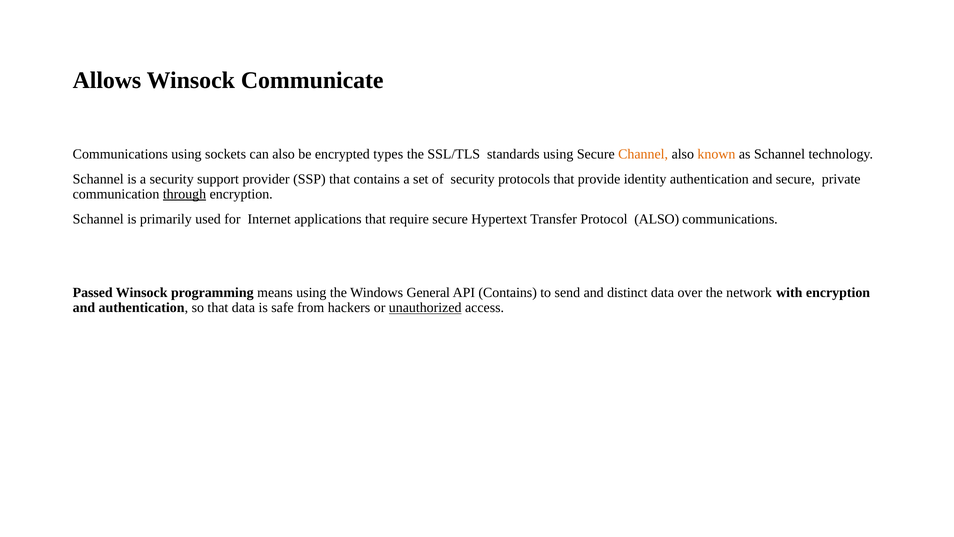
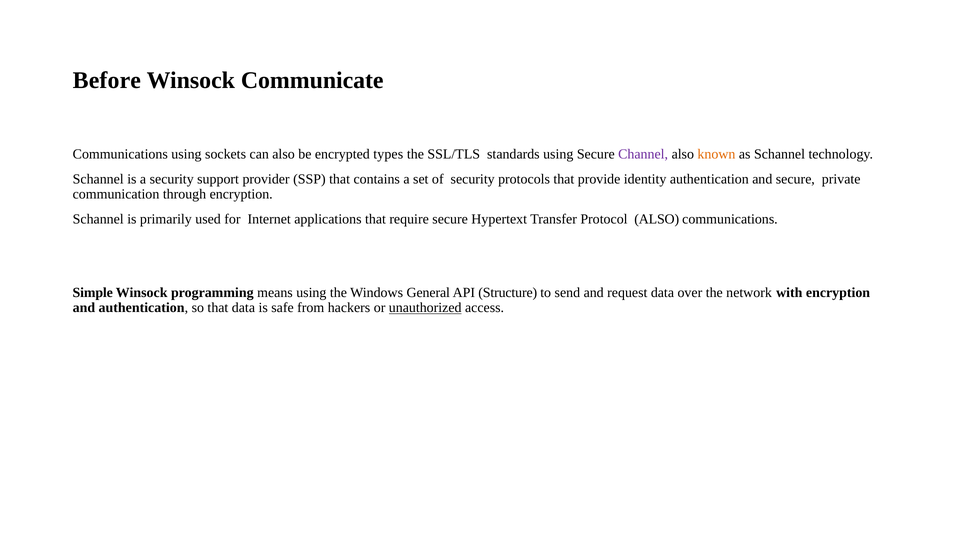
Allows: Allows -> Before
Channel colour: orange -> purple
through underline: present -> none
Passed: Passed -> Simple
API Contains: Contains -> Structure
distinct: distinct -> request
